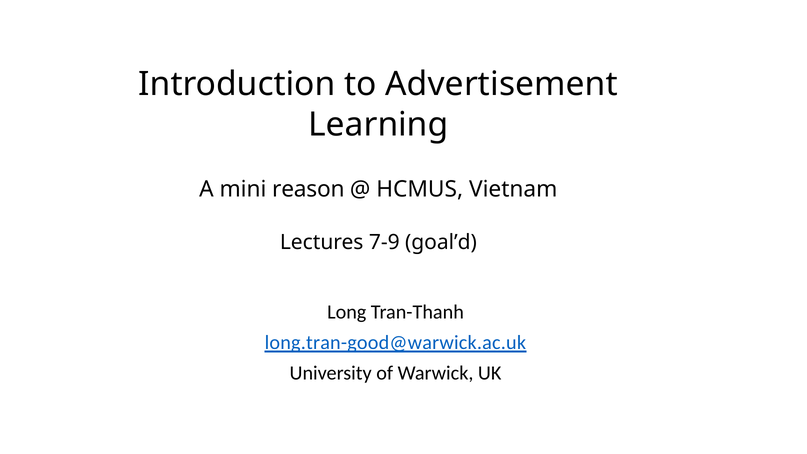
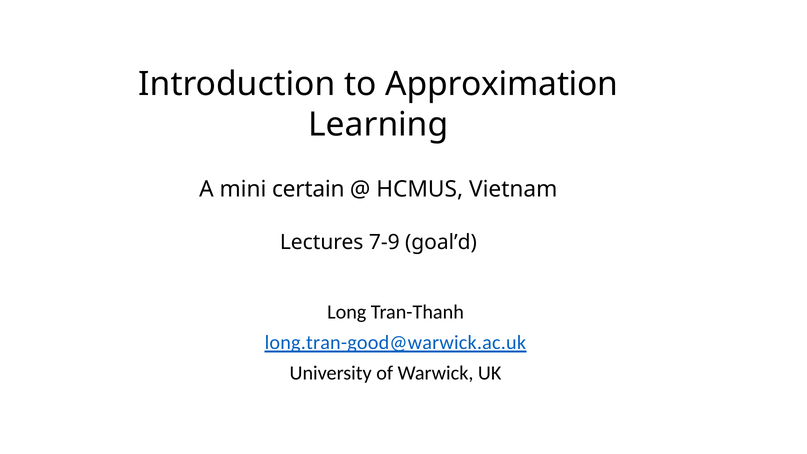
Advertisement: Advertisement -> Approximation
reason: reason -> certain
